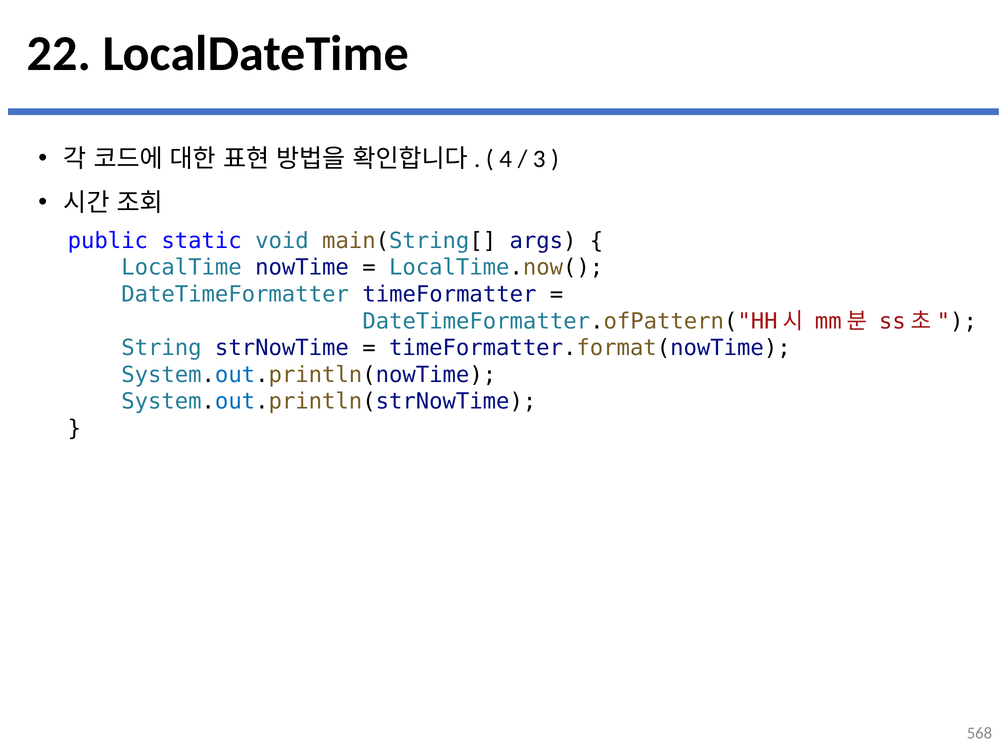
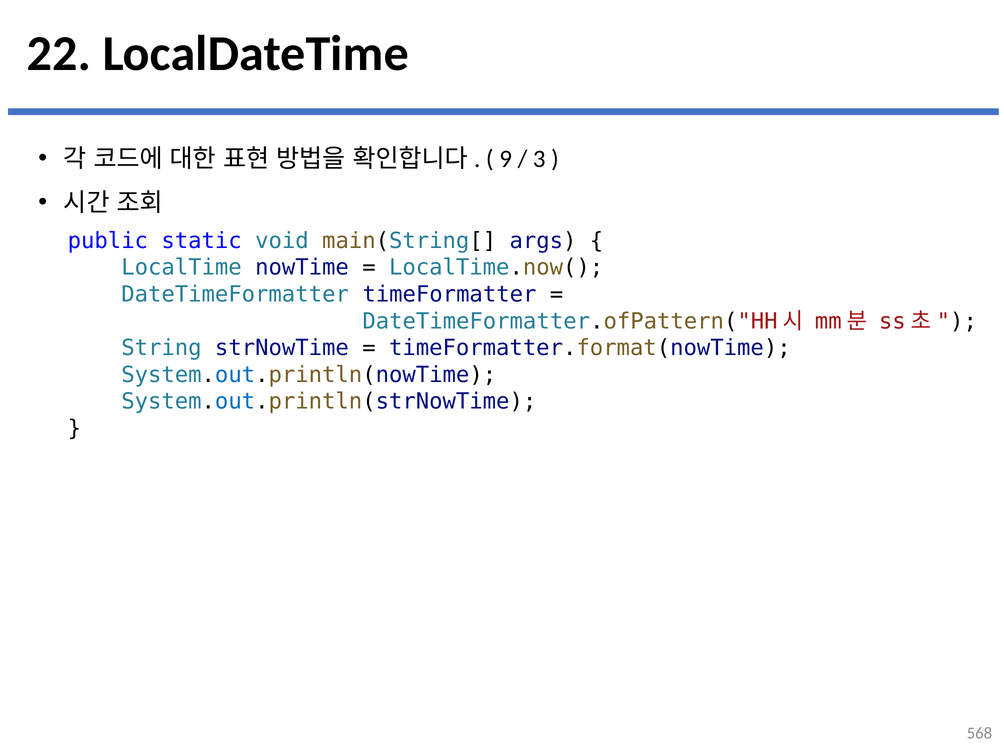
4: 4 -> 9
